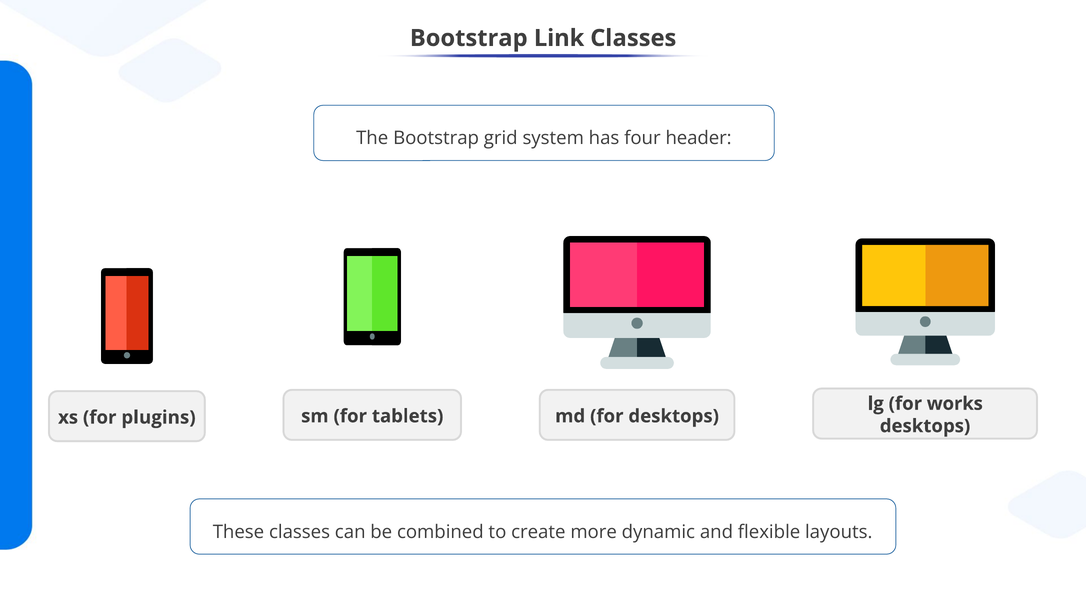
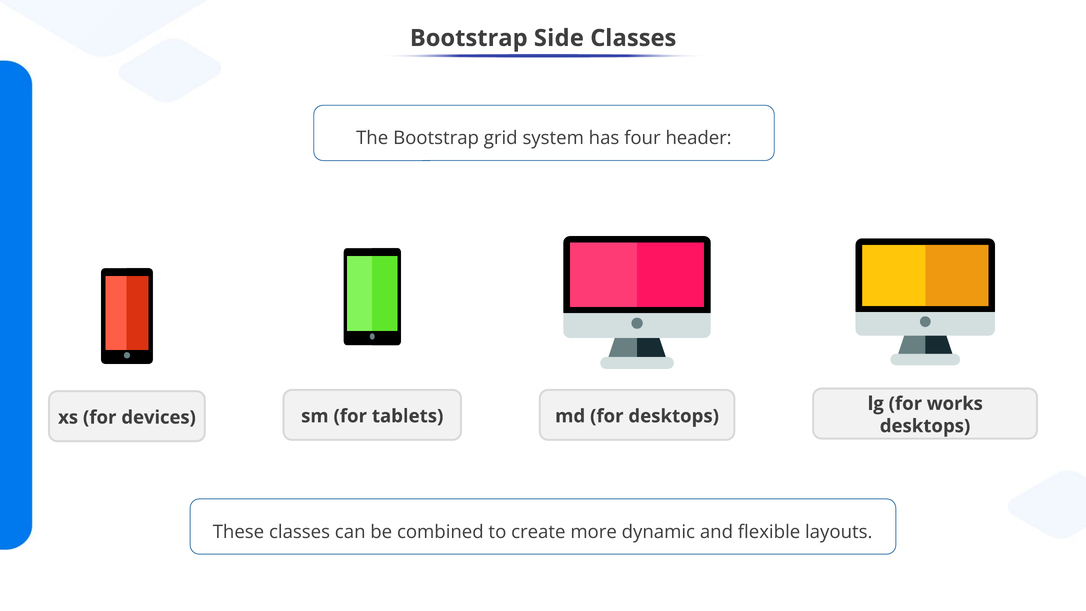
Link: Link -> Side
plugins: plugins -> devices
